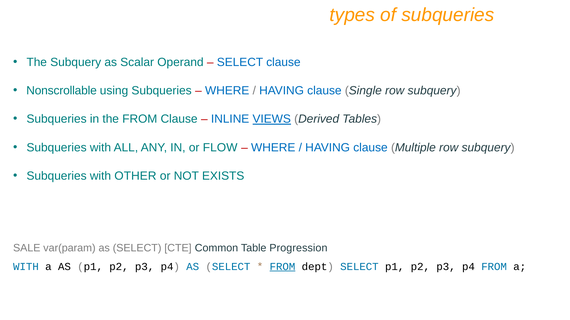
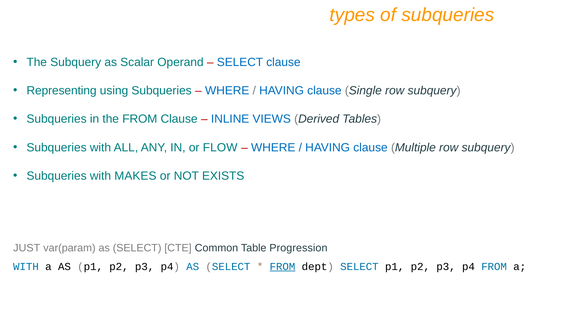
Nonscrollable: Nonscrollable -> Representing
VIEWS underline: present -> none
OTHER: OTHER -> MAKES
SALE: SALE -> JUST
